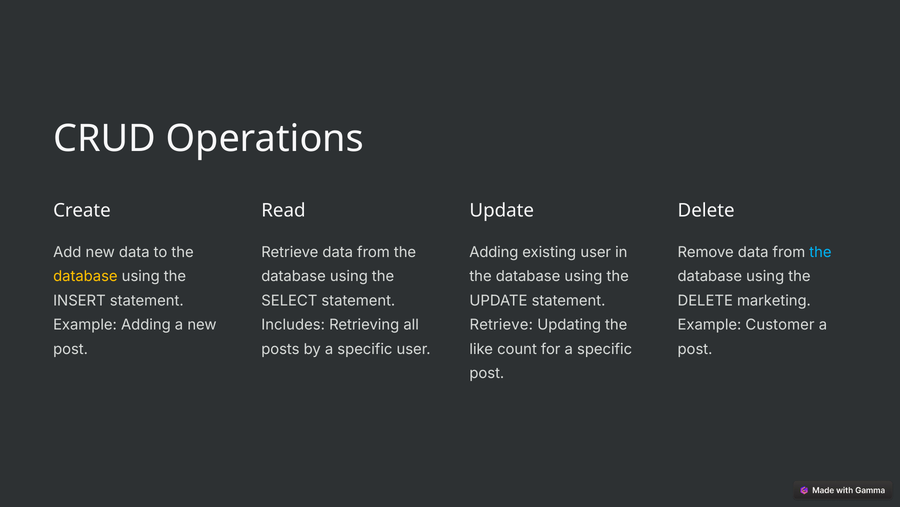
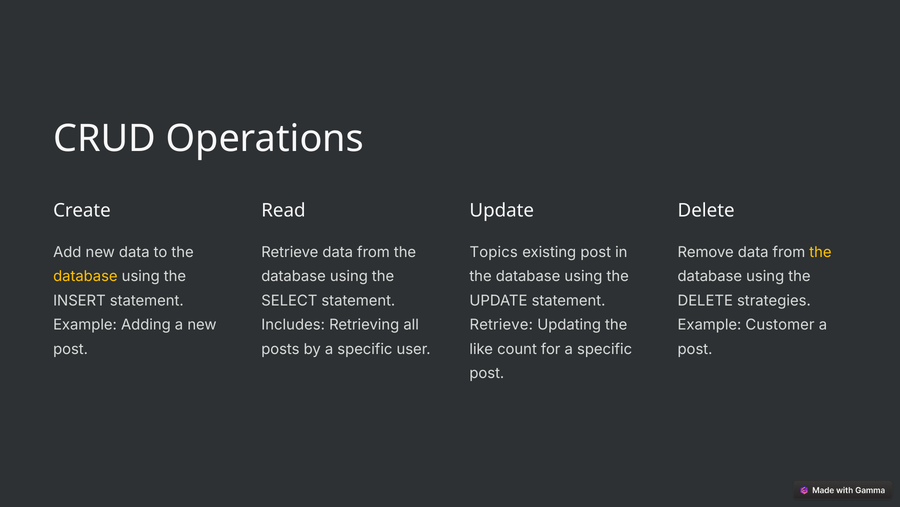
Adding at (494, 252): Adding -> Topics
existing user: user -> post
the at (820, 252) colour: light blue -> yellow
marketing: marketing -> strategies
